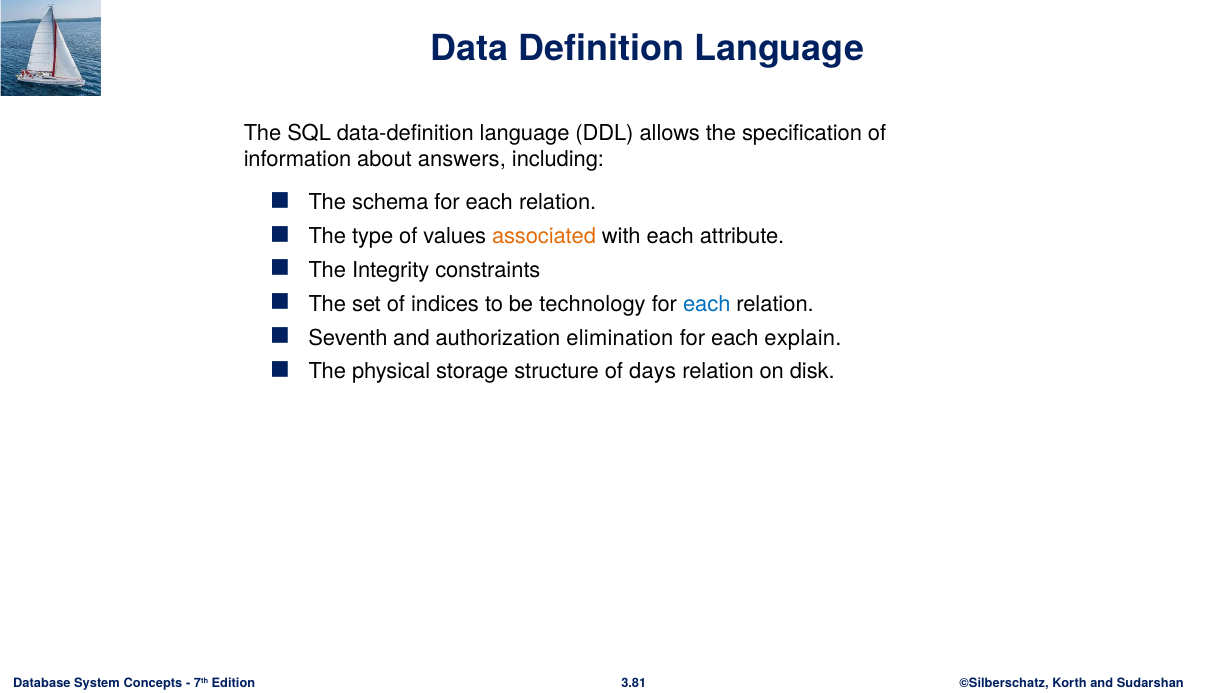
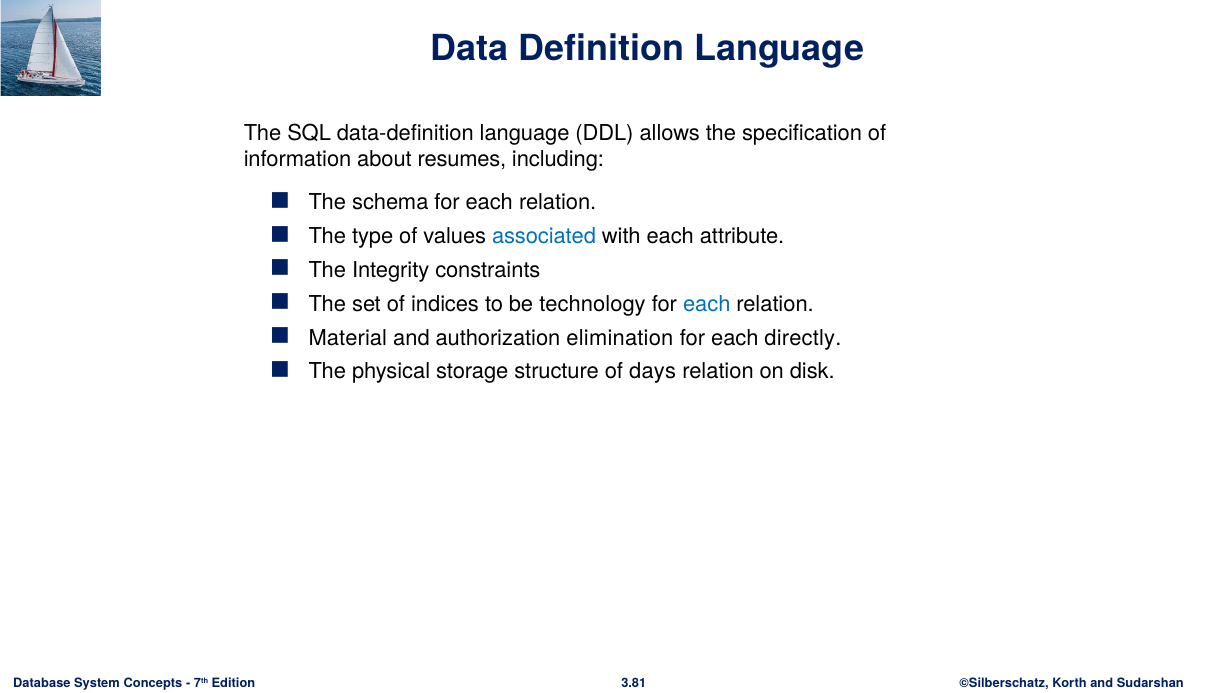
answers: answers -> resumes
associated colour: orange -> blue
Seventh: Seventh -> Material
explain: explain -> directly
